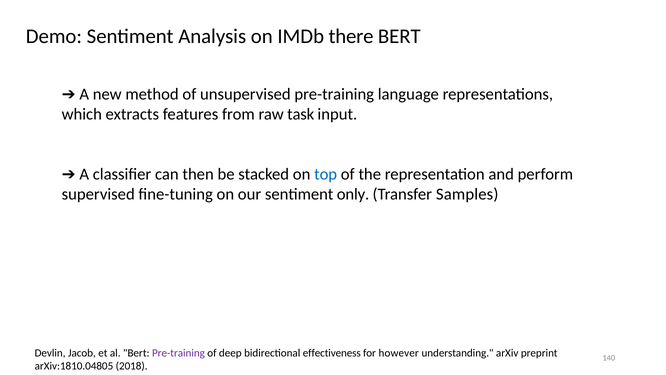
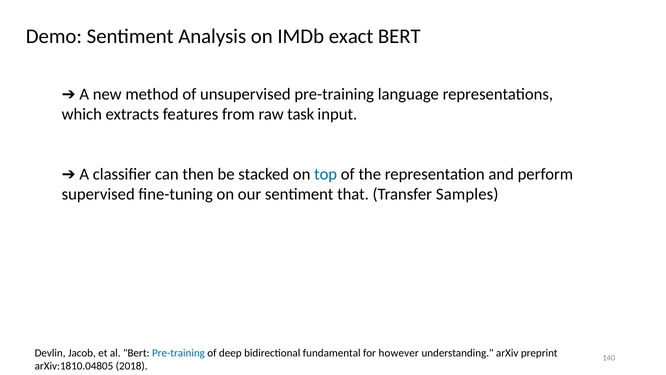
there: there -> exact
only: only -> that
Pre-training at (178, 353) colour: purple -> blue
effectiveness: effectiveness -> fundamental
